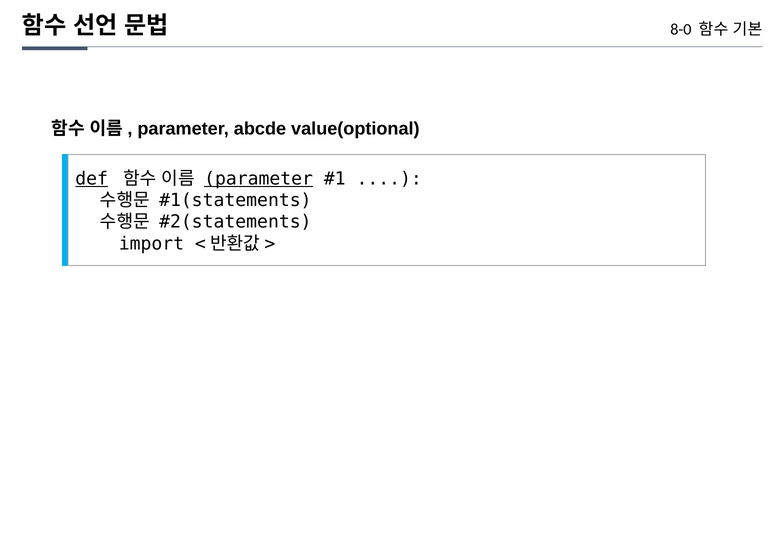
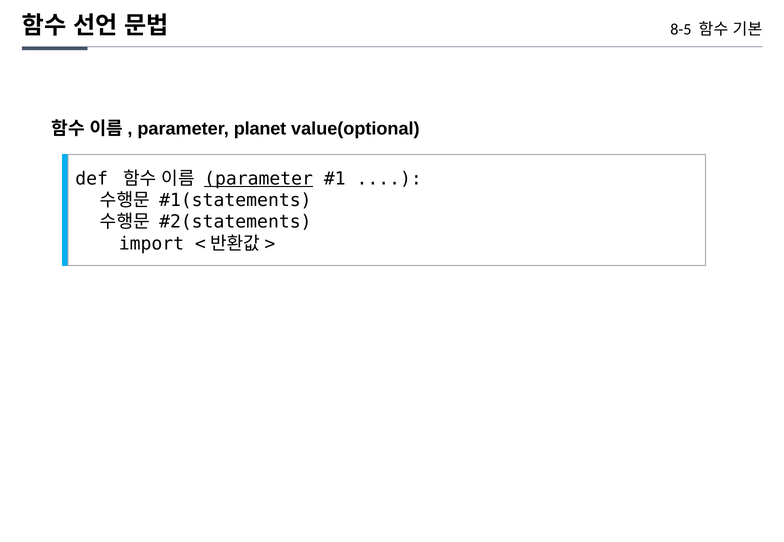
8-0: 8-0 -> 8-5
abcde: abcde -> planet
def underline: present -> none
